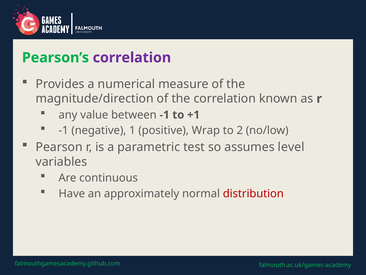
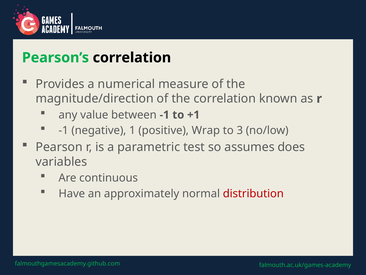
correlation at (132, 58) colour: purple -> black
2: 2 -> 3
level: level -> does
